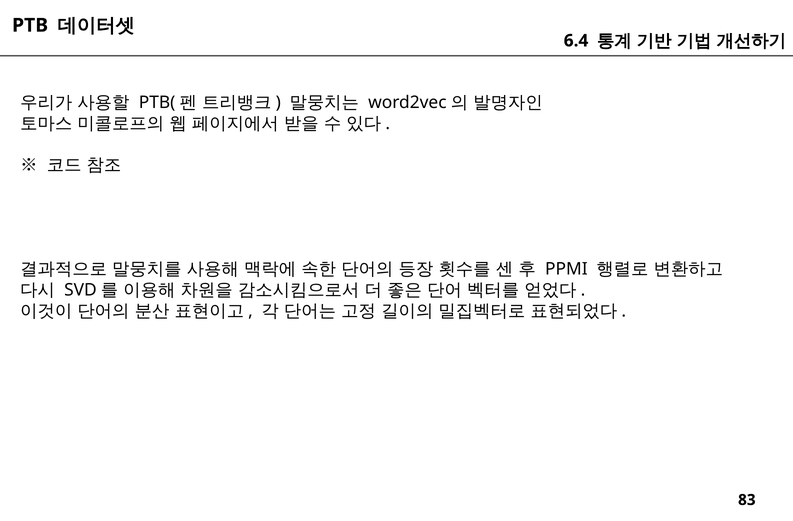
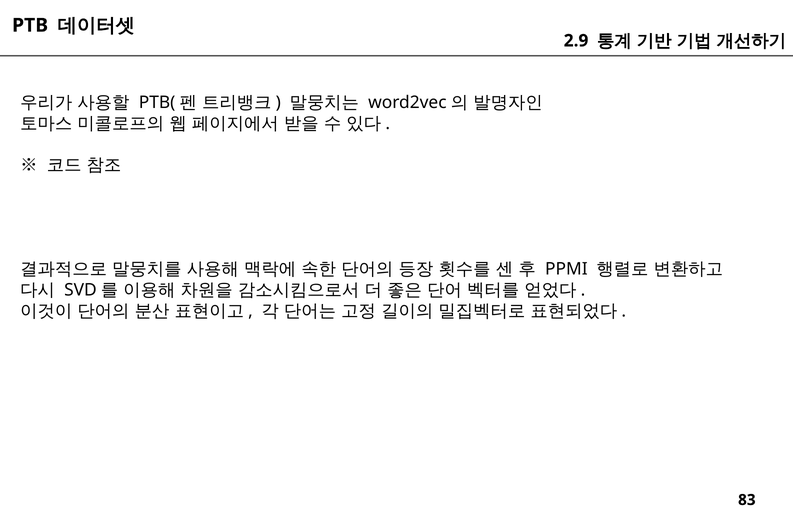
6.4: 6.4 -> 2.9
